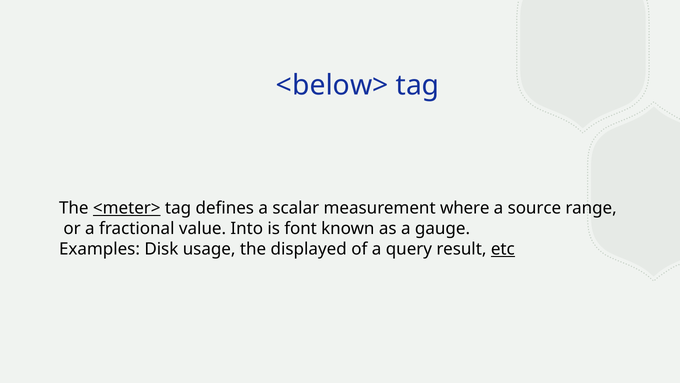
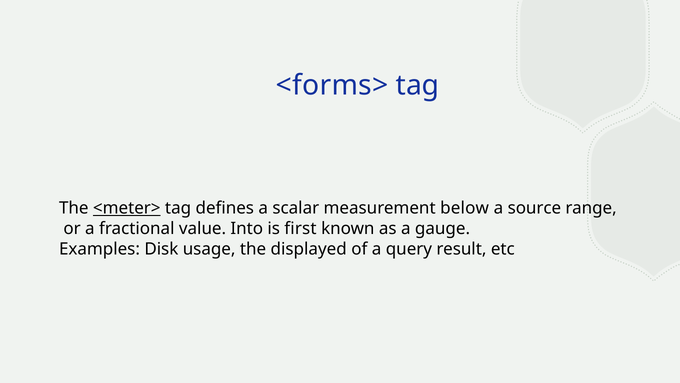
<below>: <below> -> <forms>
where: where -> below
font: font -> first
etc underline: present -> none
